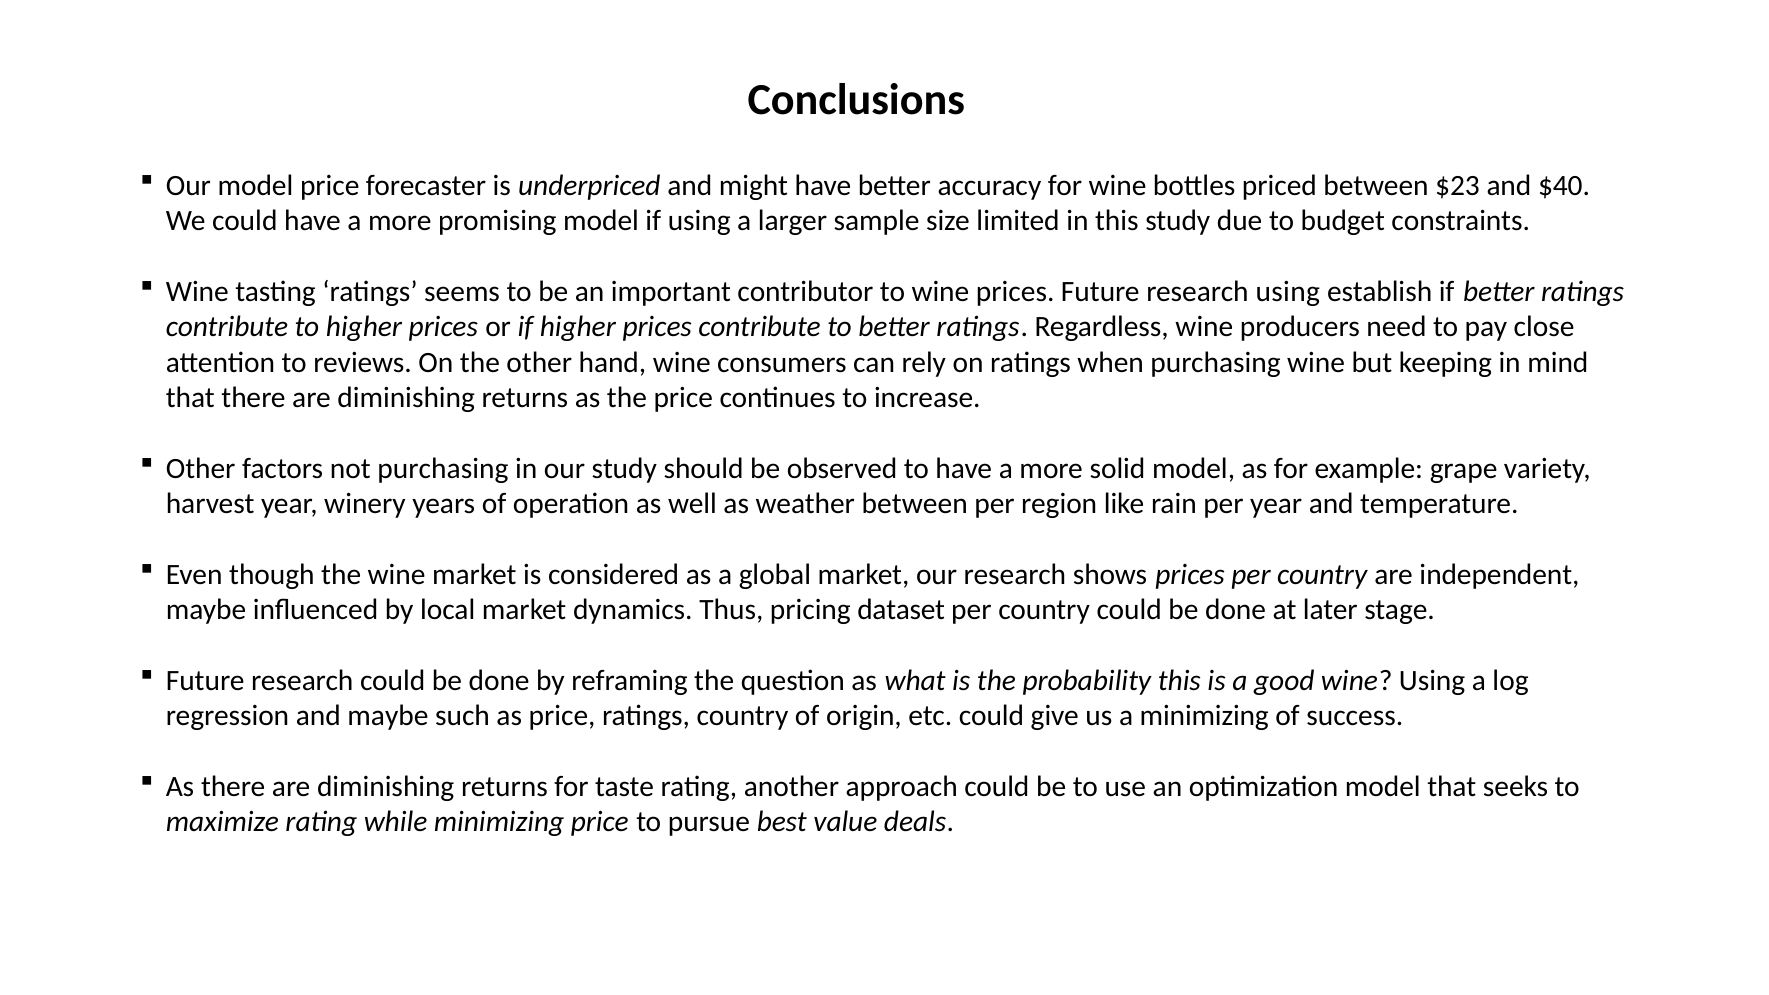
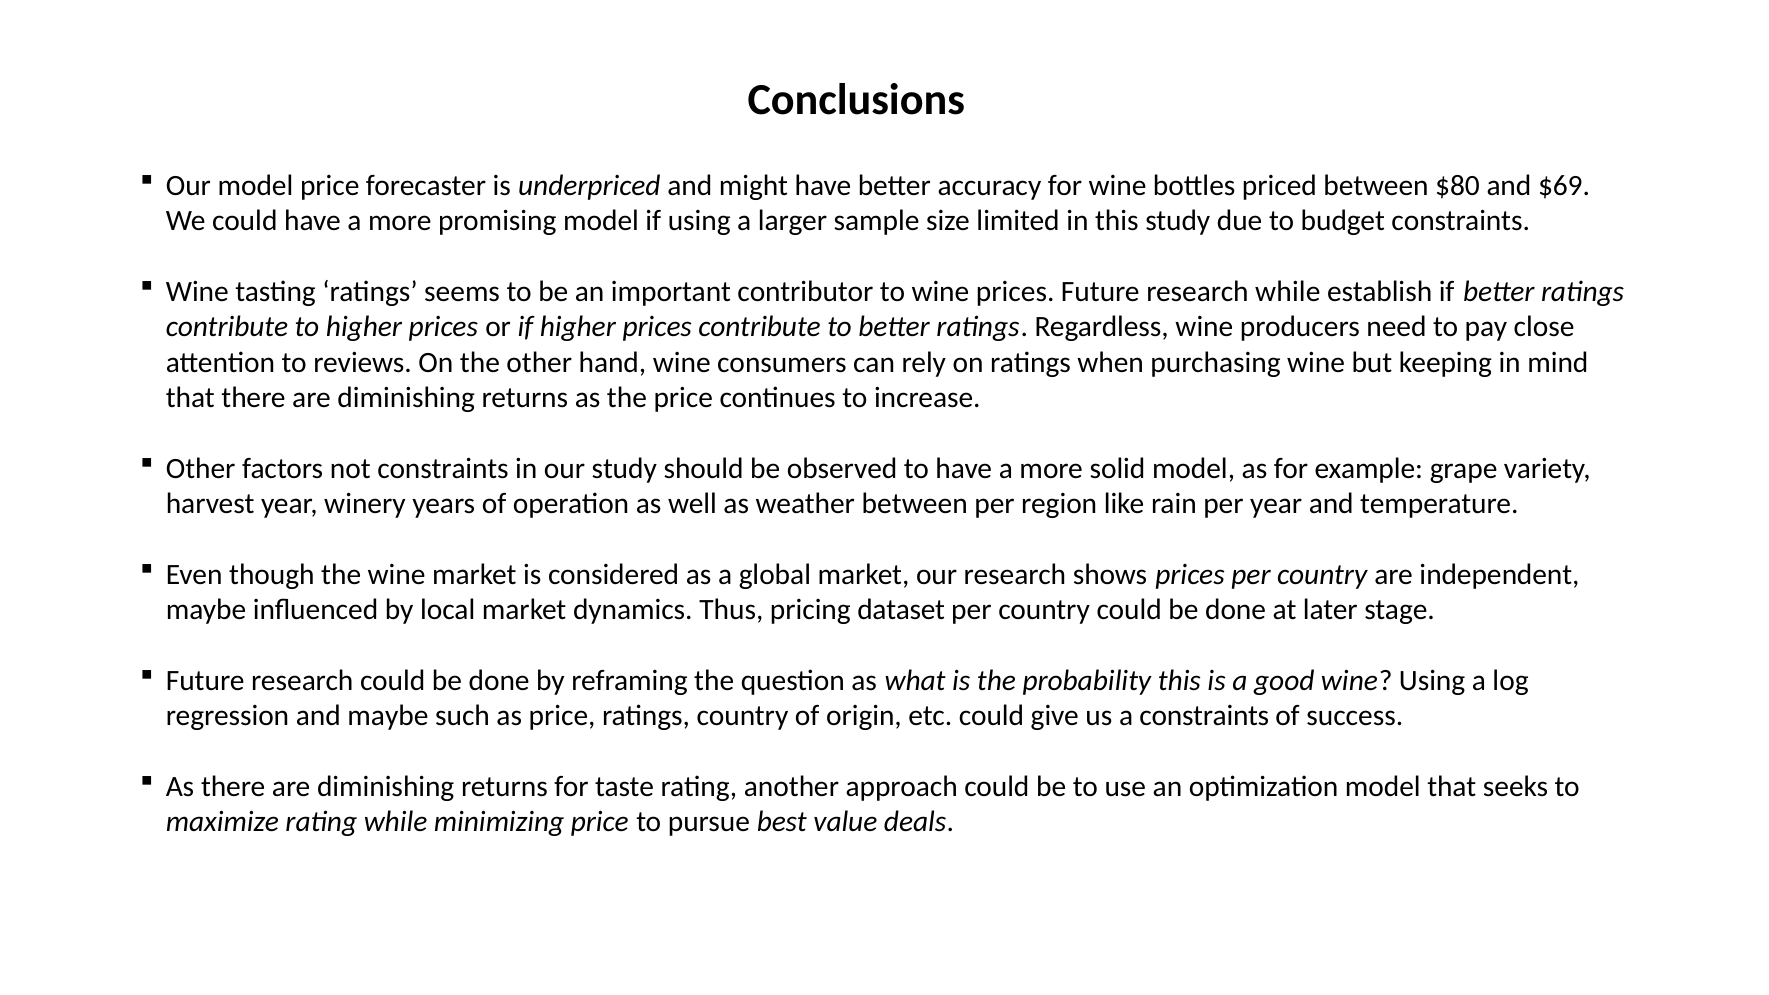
$23: $23 -> $80
$40: $40 -> $69
research using: using -> while
not purchasing: purchasing -> constraints
a minimizing: minimizing -> constraints
